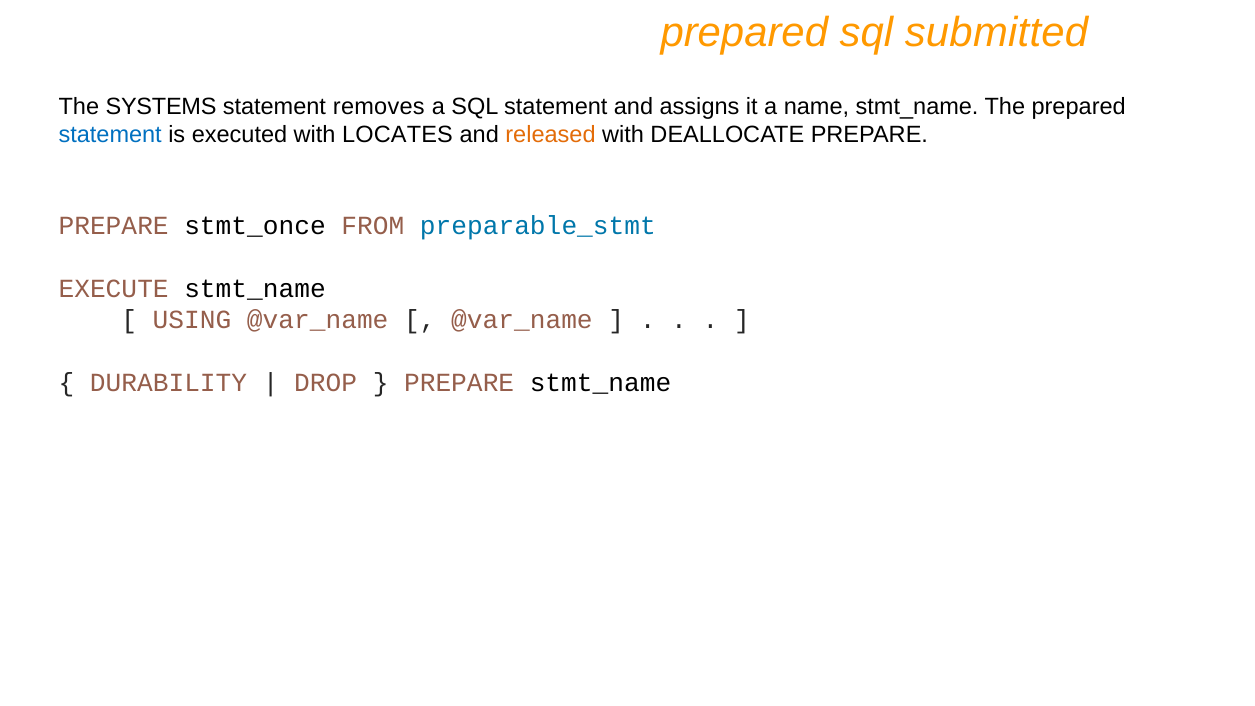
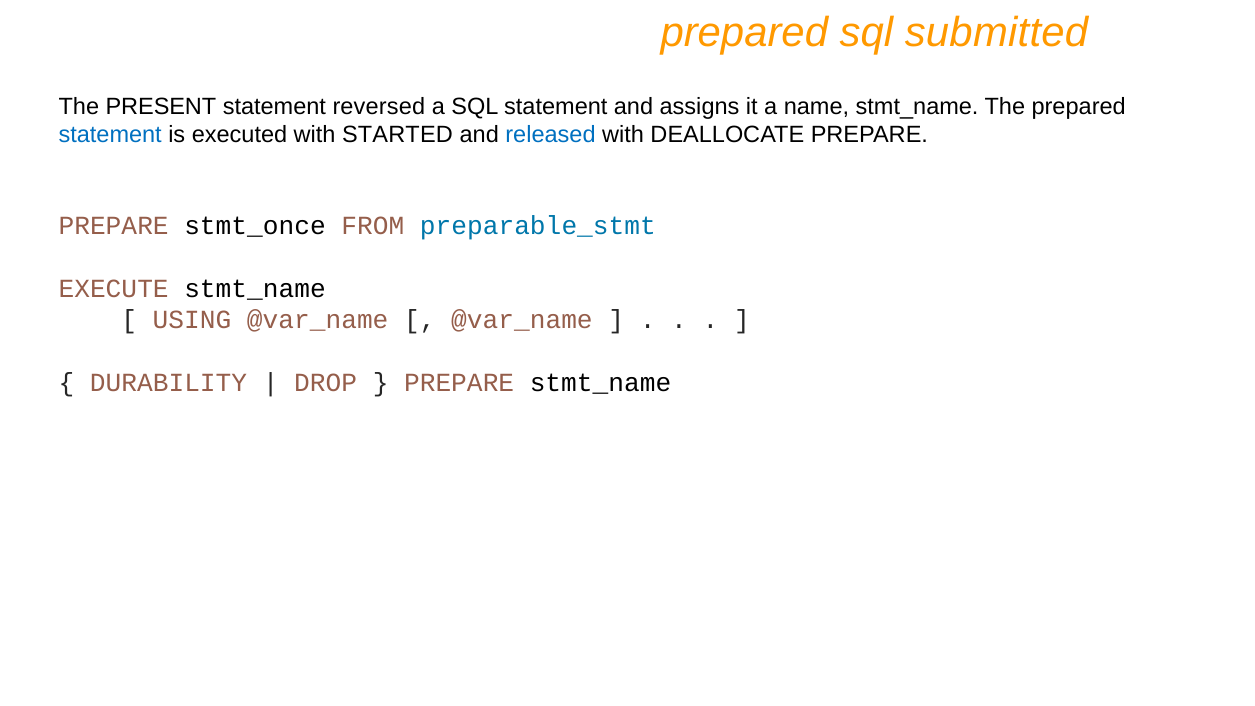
SYSTEMS: SYSTEMS -> PRESENT
removes: removes -> reversed
LOCATES: LOCATES -> STARTED
released colour: orange -> blue
